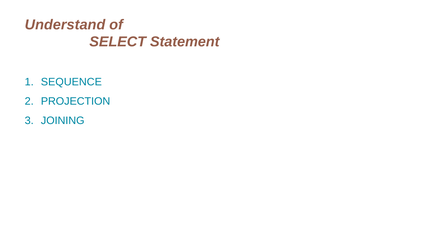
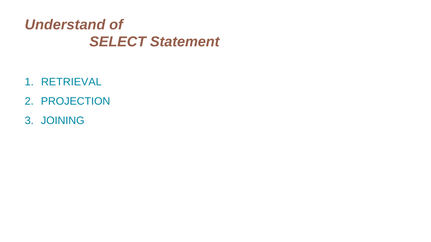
SEQUENCE: SEQUENCE -> RETRIEVAL
